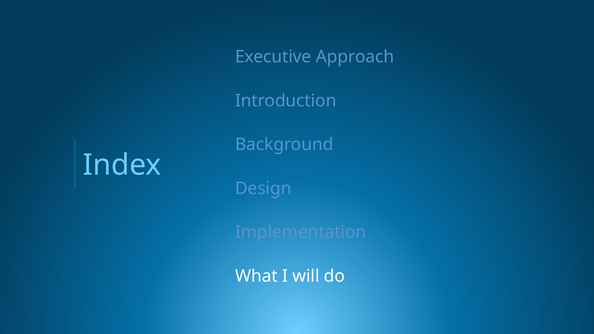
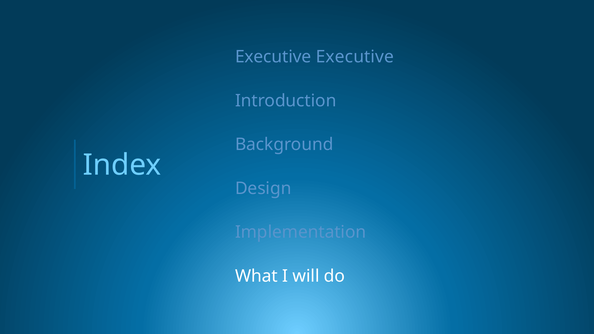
Executive Approach: Approach -> Executive
